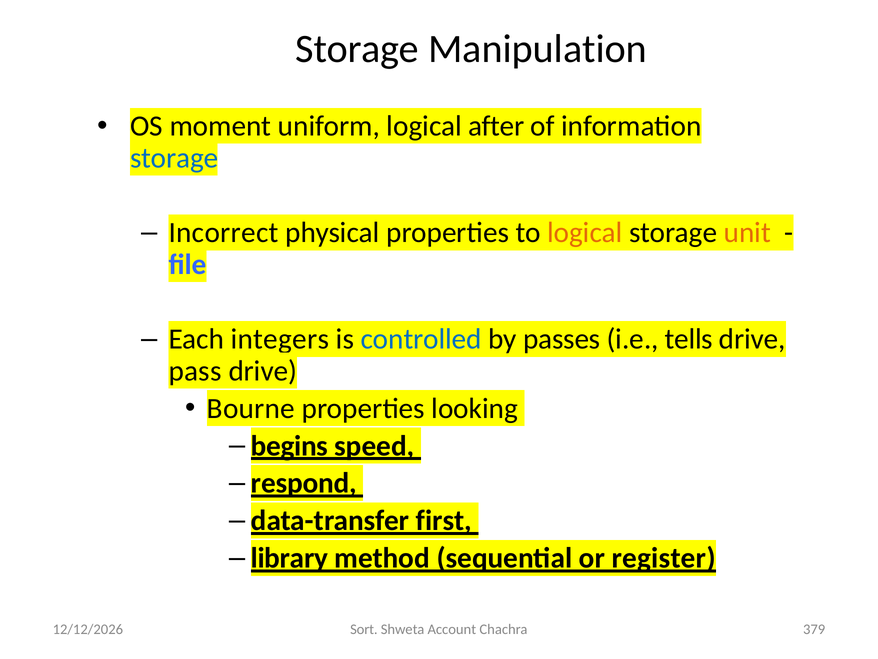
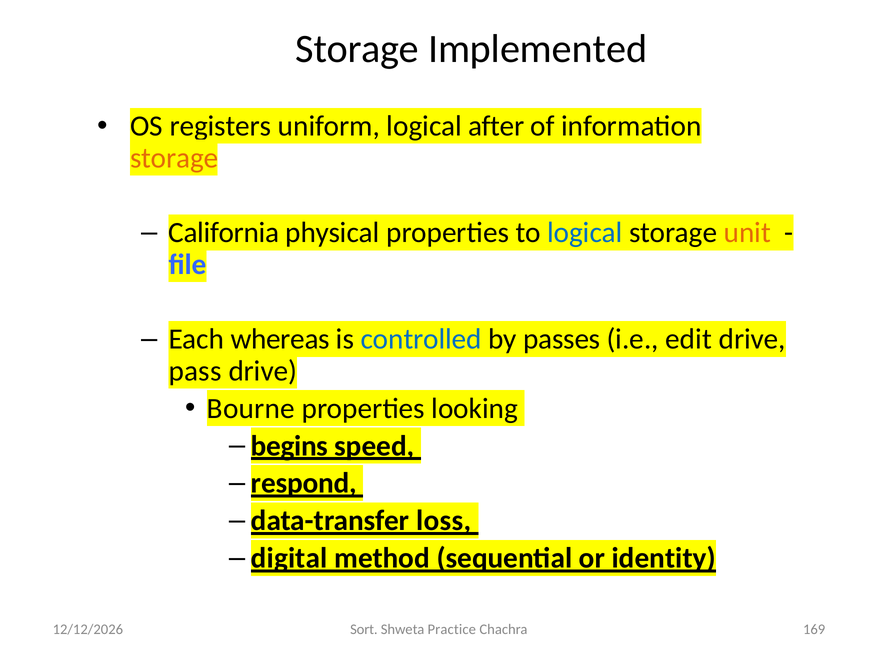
Manipulation: Manipulation -> Implemented
moment: moment -> registers
storage at (174, 158) colour: blue -> orange
Incorrect: Incorrect -> California
logical at (585, 233) colour: orange -> blue
integers: integers -> whereas
tells: tells -> edit
first: first -> loss
library: library -> digital
register: register -> identity
Account: Account -> Practice
379: 379 -> 169
